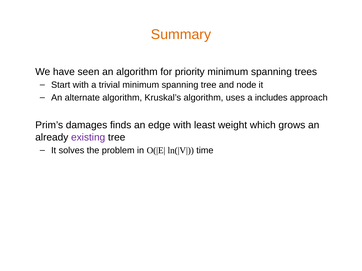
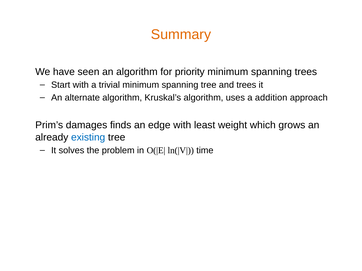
and node: node -> trees
includes: includes -> addition
existing colour: purple -> blue
